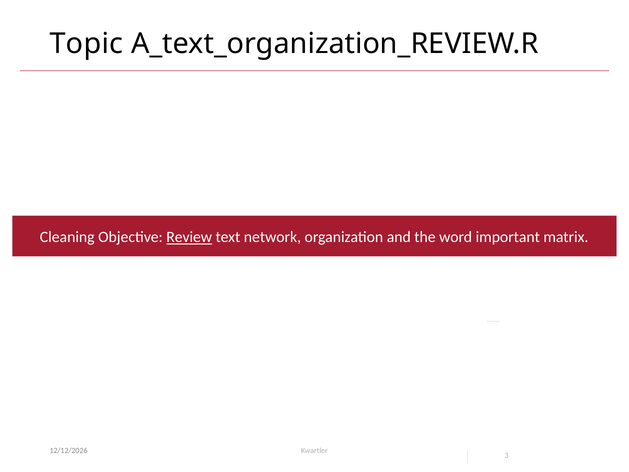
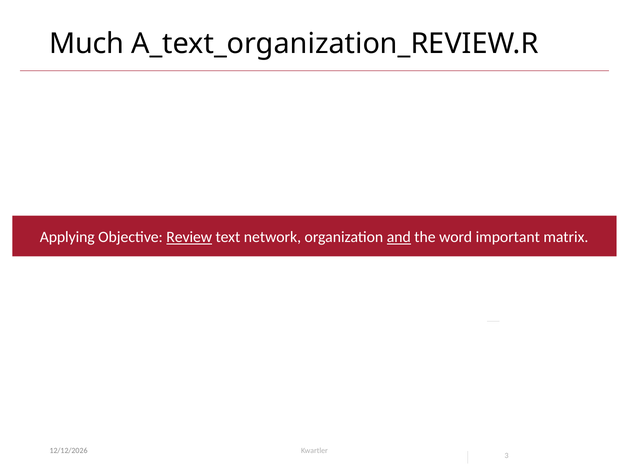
Topic: Topic -> Much
Cleaning: Cleaning -> Applying
and underline: none -> present
